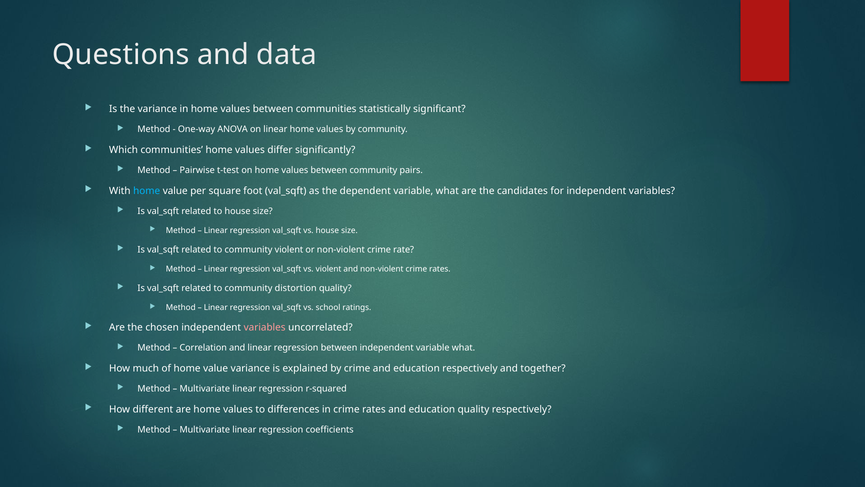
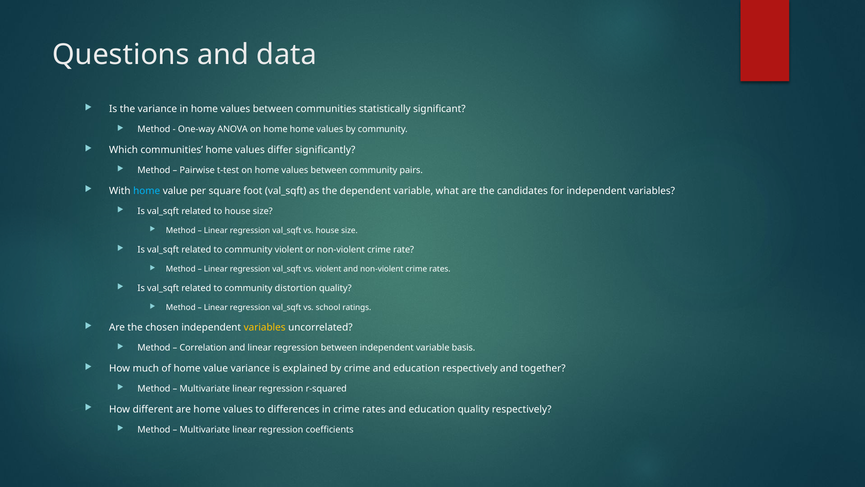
ANOVA on linear: linear -> home
variables at (265, 327) colour: pink -> yellow
independent variable what: what -> basis
